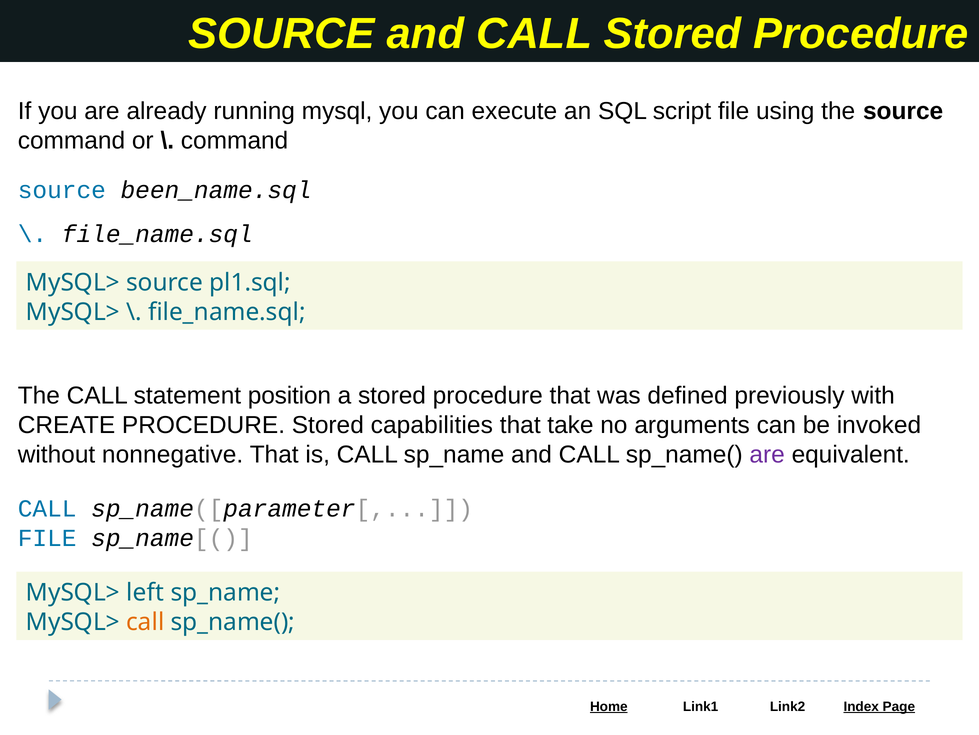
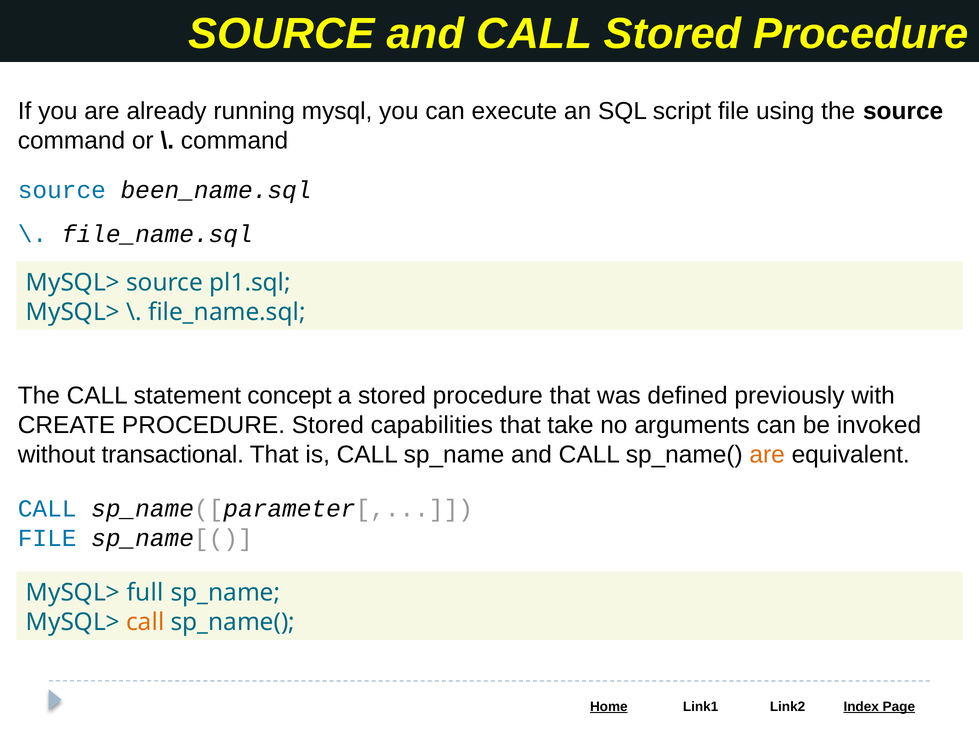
position: position -> concept
nonnegative: nonnegative -> transactional
are at (767, 454) colour: purple -> orange
left: left -> full
